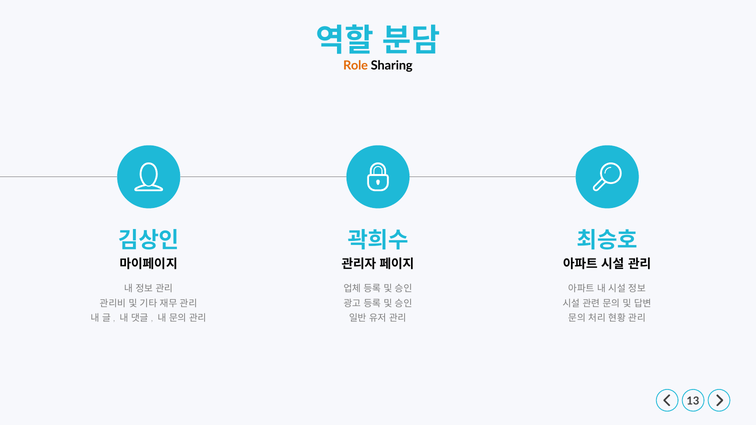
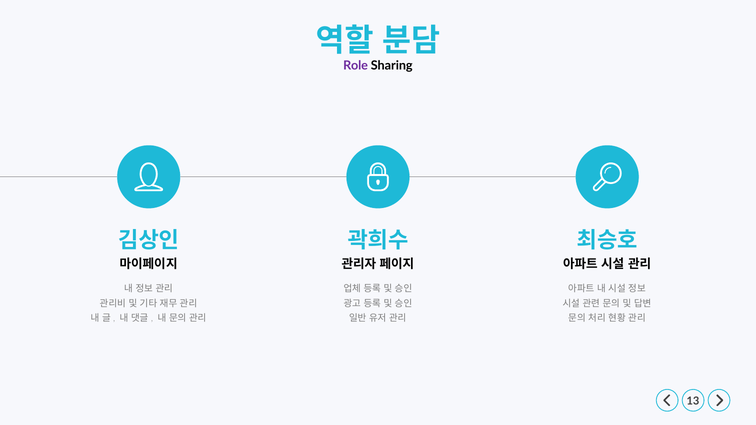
Role colour: orange -> purple
